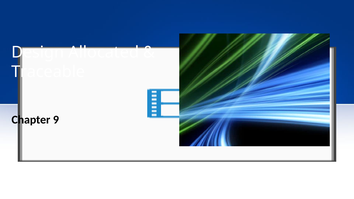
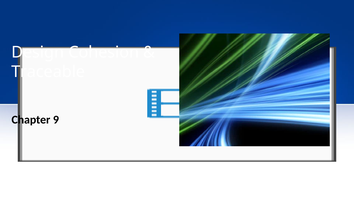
Allocated: Allocated -> Cohesion
